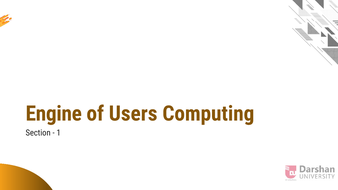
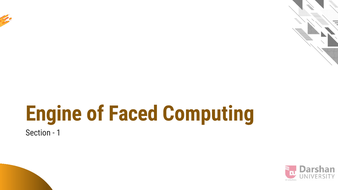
Users: Users -> Faced
